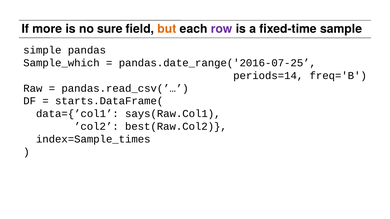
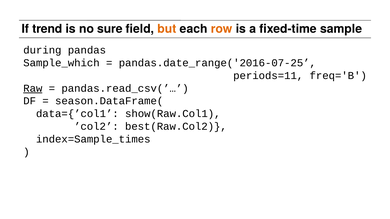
more: more -> trend
row colour: purple -> orange
simple: simple -> during
periods=14: periods=14 -> periods=11
Raw underline: none -> present
starts.DataFrame(: starts.DataFrame( -> season.DataFrame(
says(Raw.Col1: says(Raw.Col1 -> show(Raw.Col1
